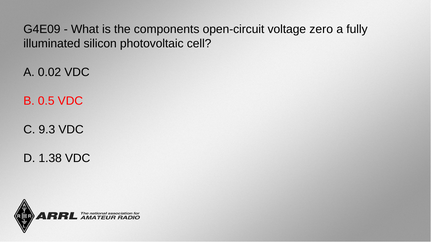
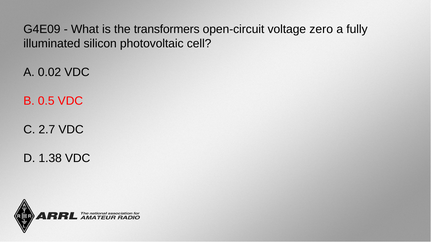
components: components -> transformers
9.3: 9.3 -> 2.7
